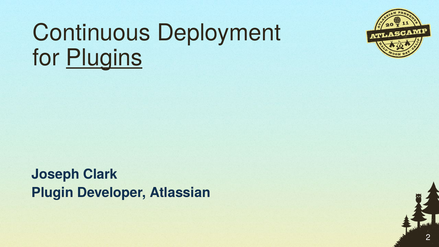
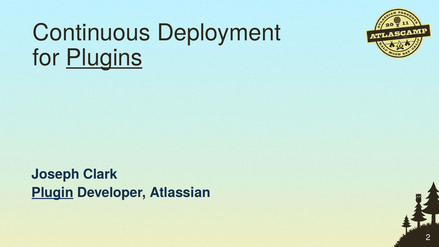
Plugin underline: none -> present
